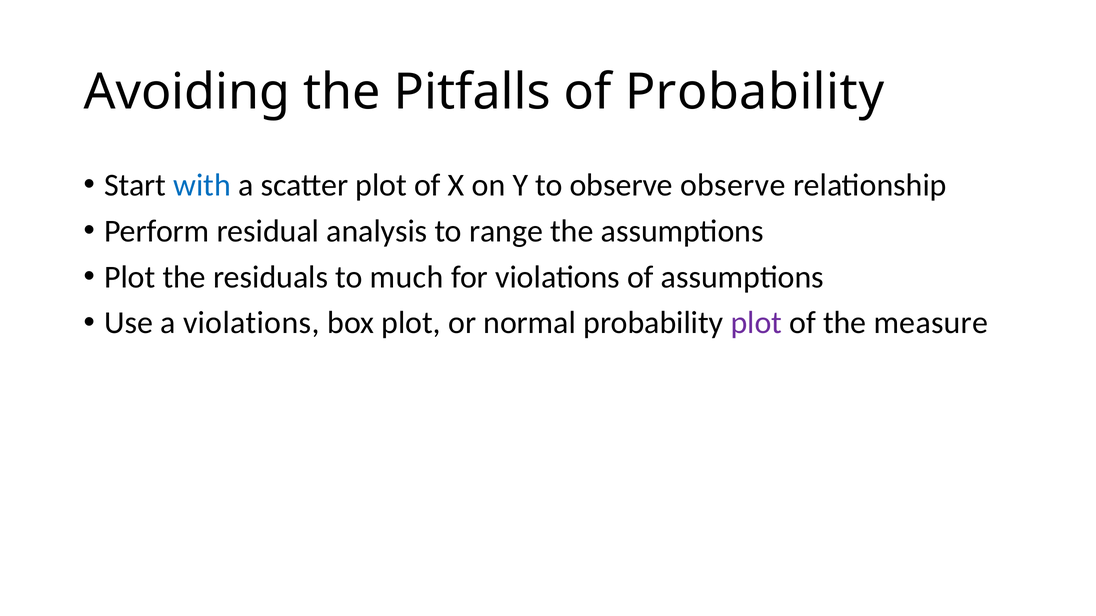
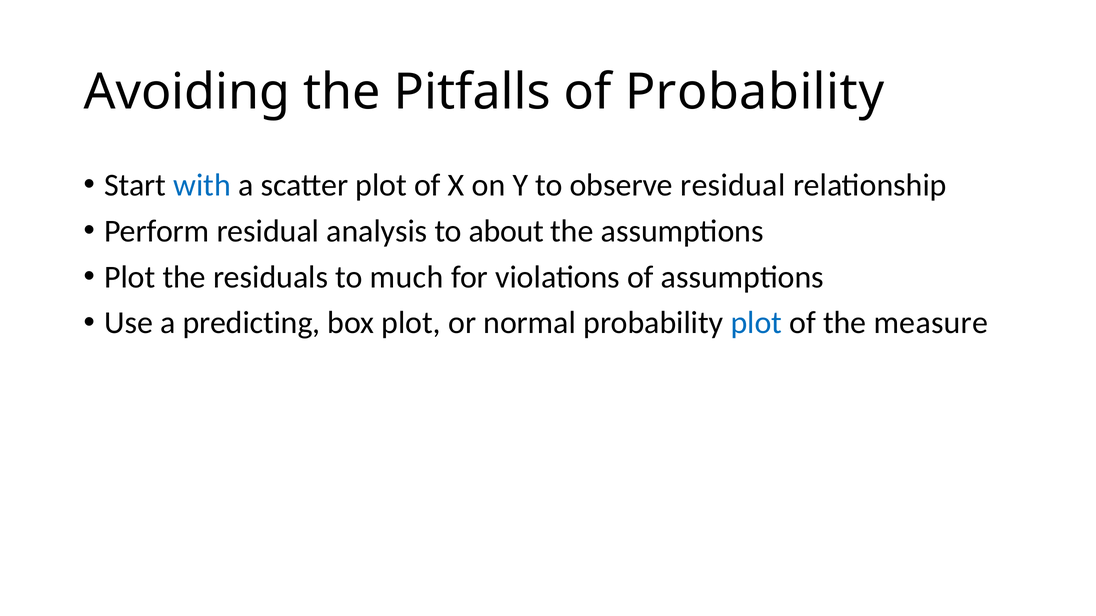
observe observe: observe -> residual
range: range -> about
a violations: violations -> predicting
plot at (756, 323) colour: purple -> blue
